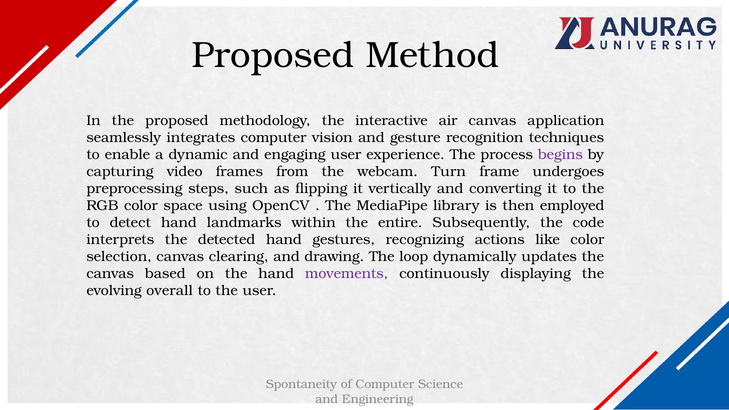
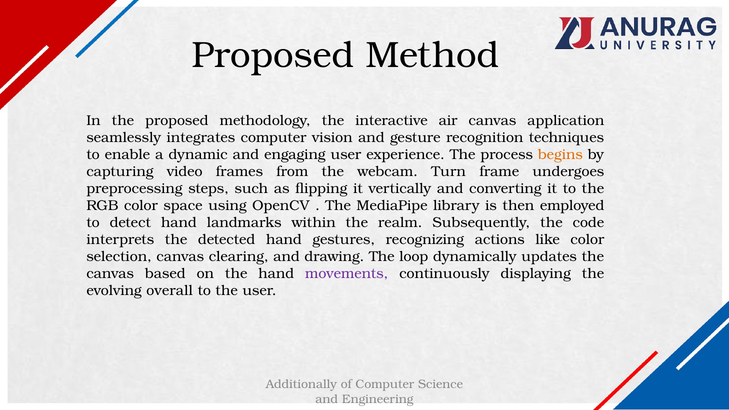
begins colour: purple -> orange
entire: entire -> realm
Spontaneity: Spontaneity -> Additionally
